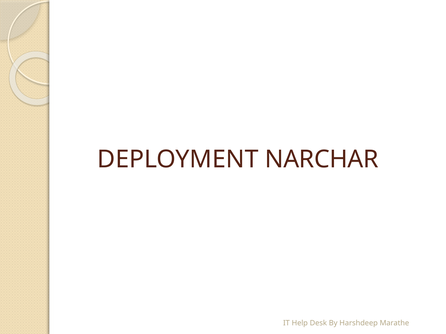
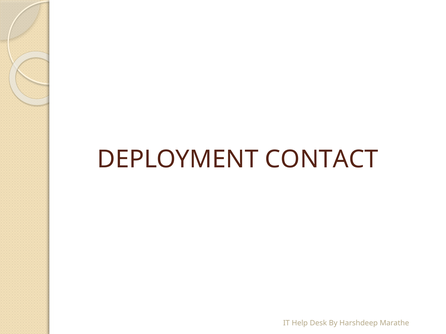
NARCHAR: NARCHAR -> CONTACT
